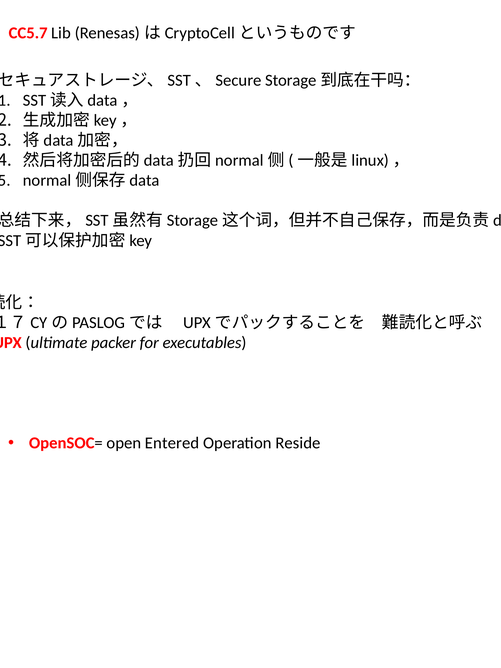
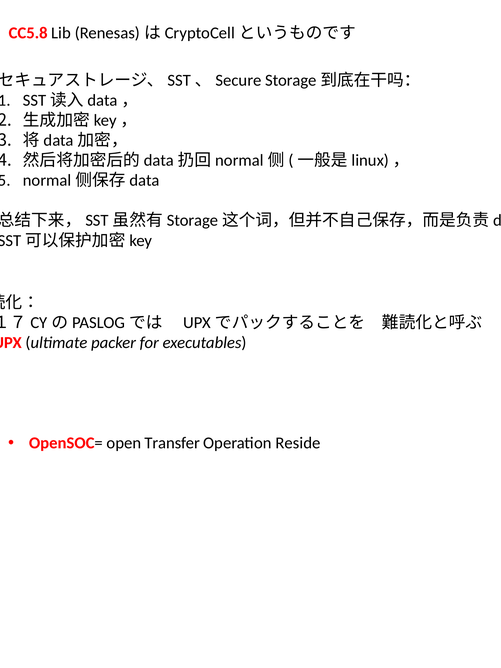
CC5.7: CC5.7 -> CC5.8
Entered: Entered -> Transfer
